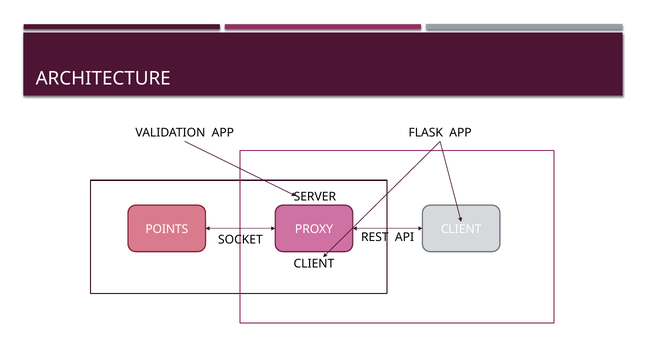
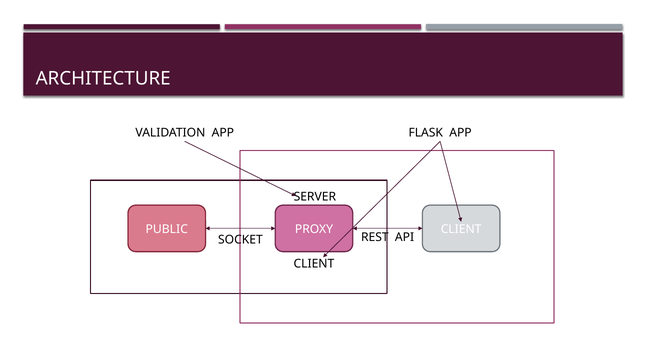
POINTS: POINTS -> PUBLIC
